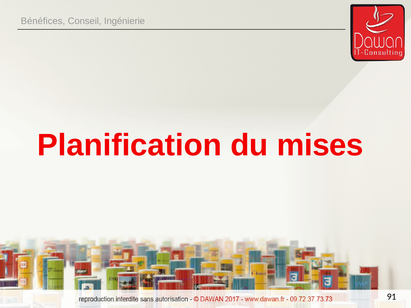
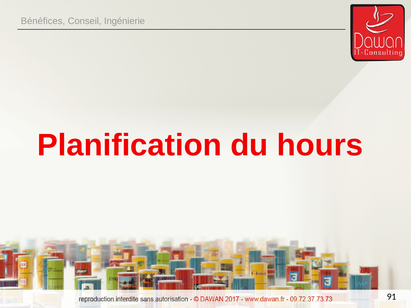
mises: mises -> hours
